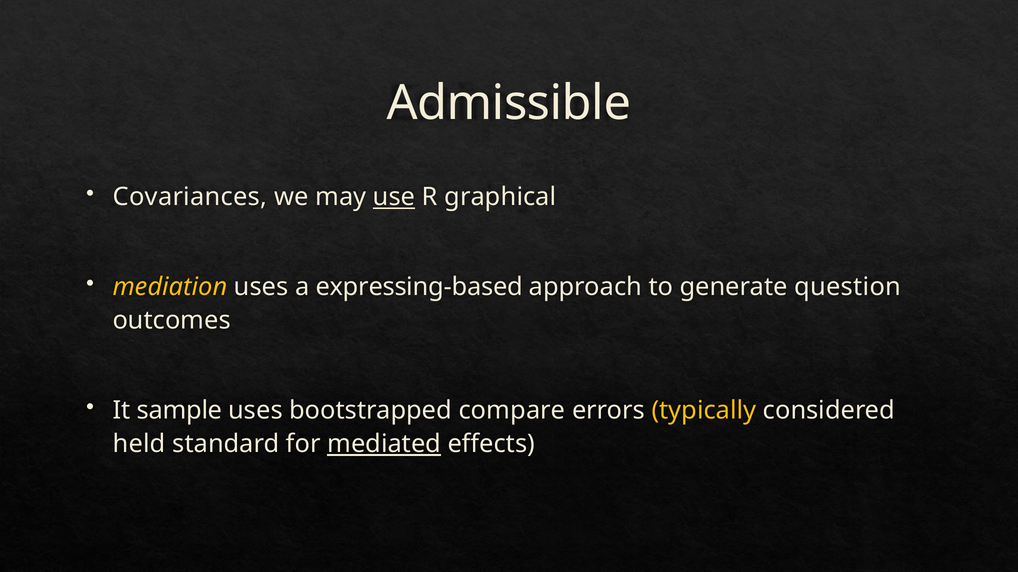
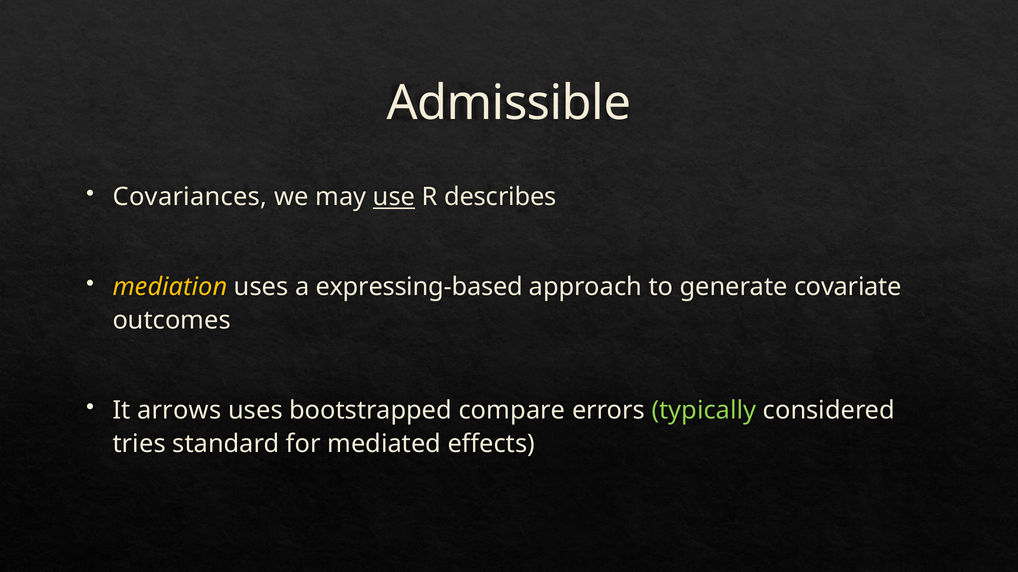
graphical: graphical -> describes
question: question -> covariate
sample: sample -> arrows
typically colour: yellow -> light green
held: held -> tries
mediated underline: present -> none
